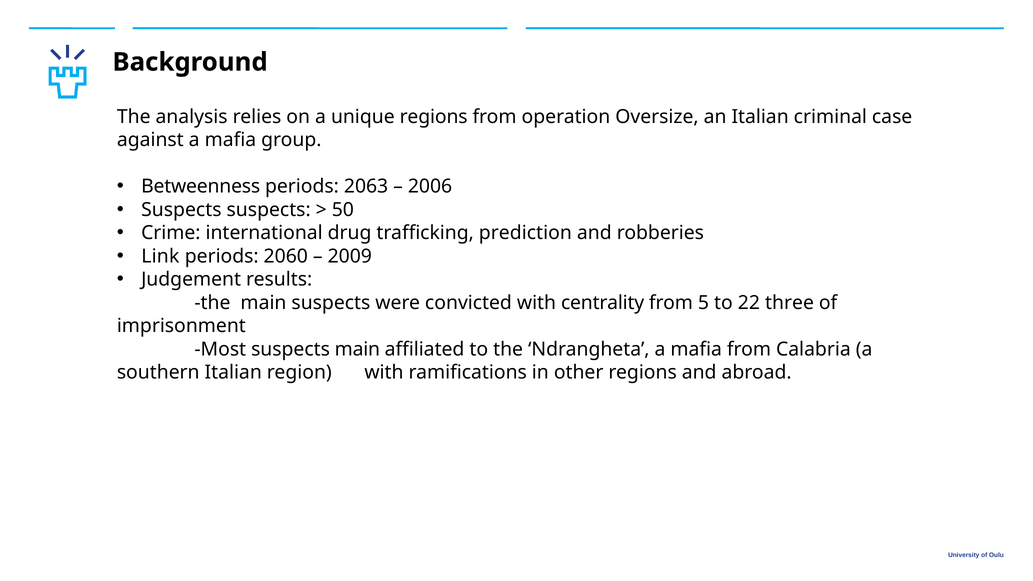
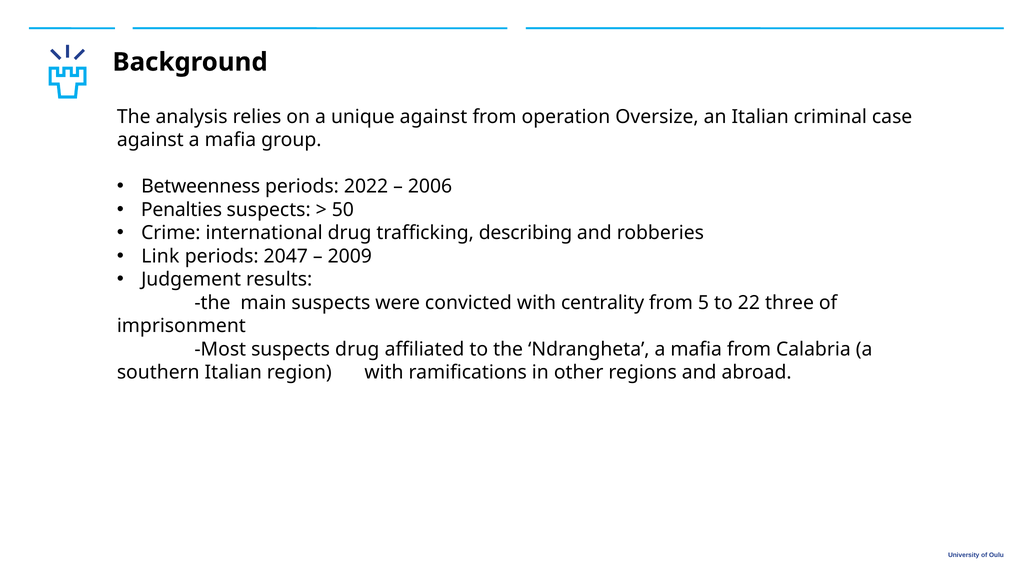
unique regions: regions -> against
2063: 2063 -> 2022
Suspects at (181, 210): Suspects -> Penalties
prediction: prediction -> describing
2060: 2060 -> 2047
suspects main: main -> drug
